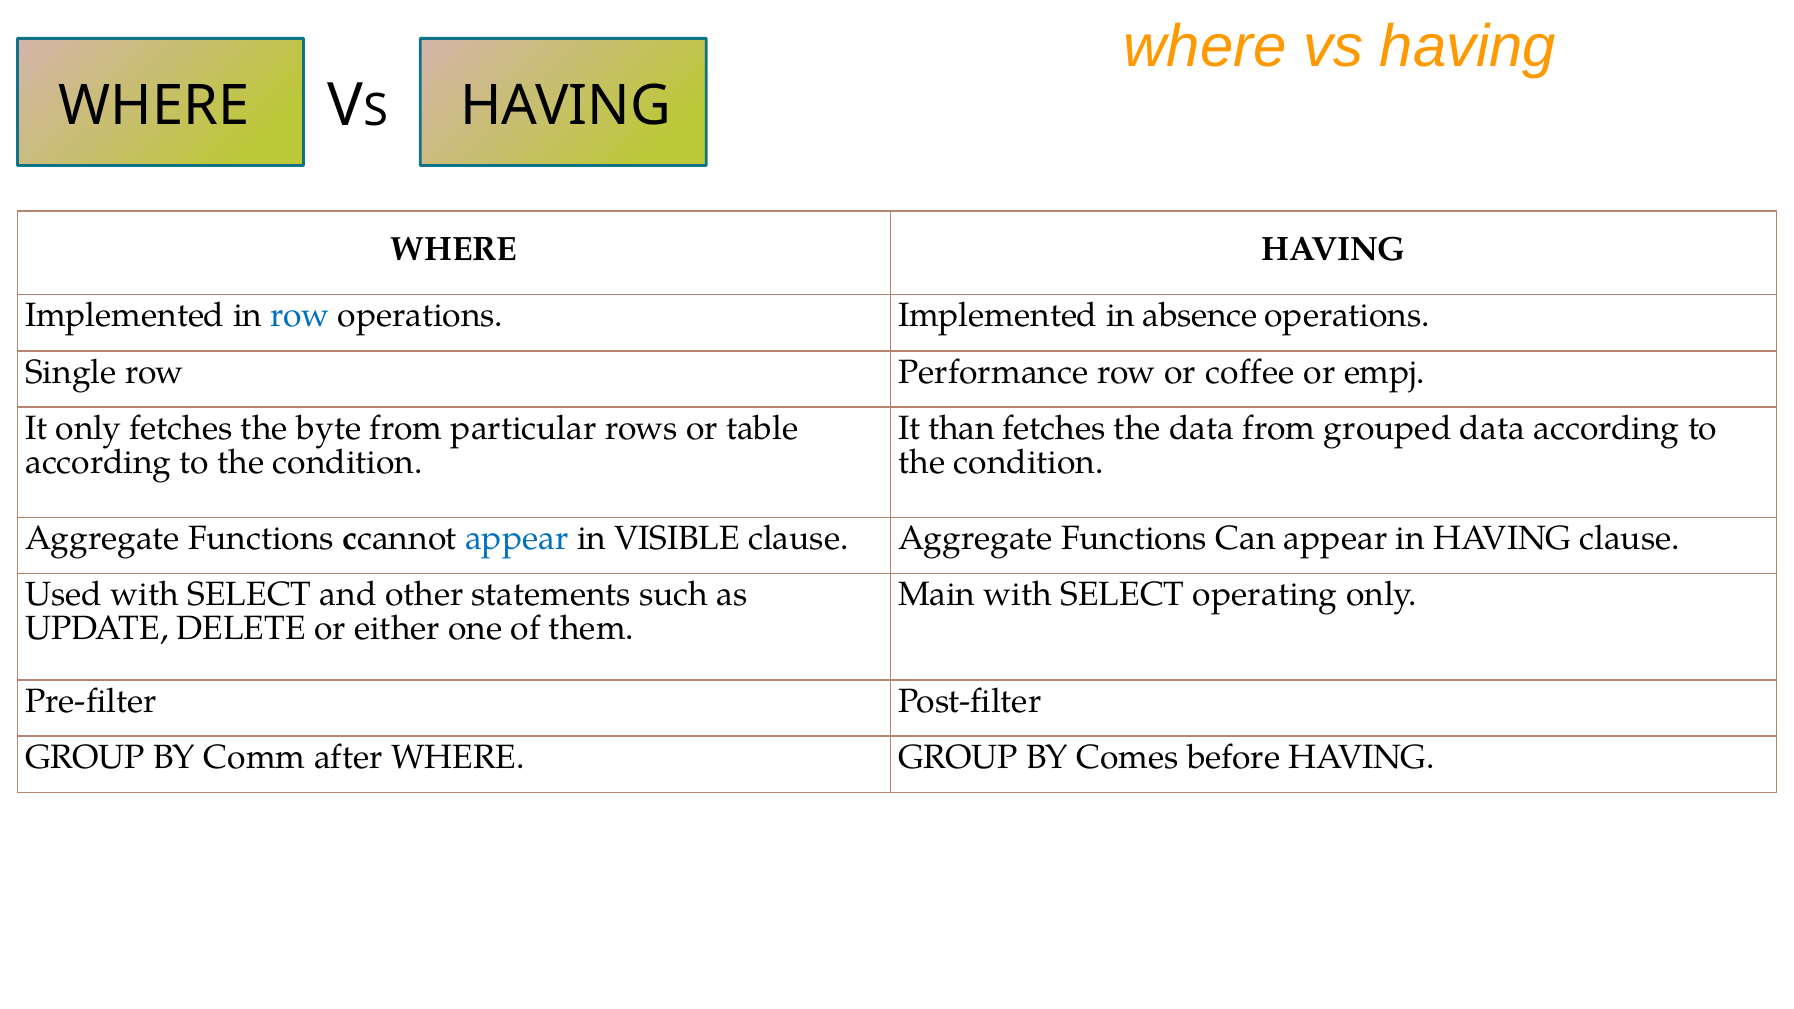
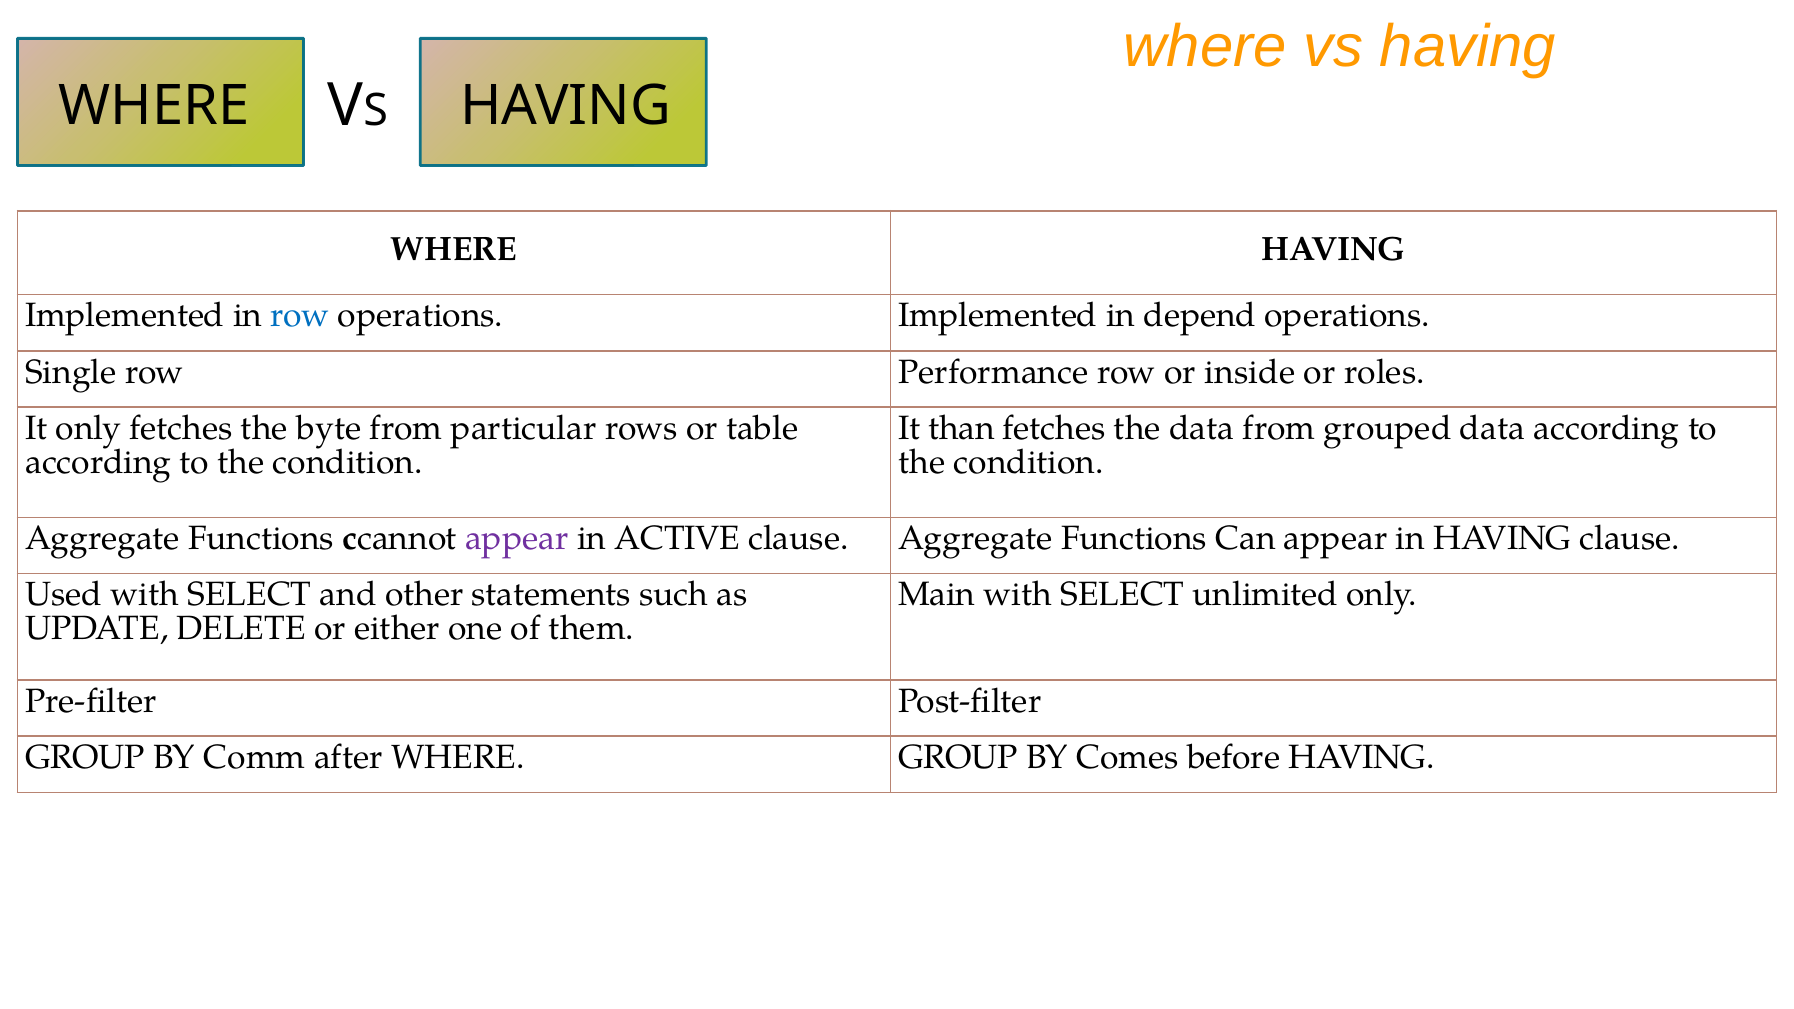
absence: absence -> depend
coffee: coffee -> inside
empj: empj -> roles
appear at (517, 539) colour: blue -> purple
VISIBLE: VISIBLE -> ACTIVE
operating: operating -> unlimited
